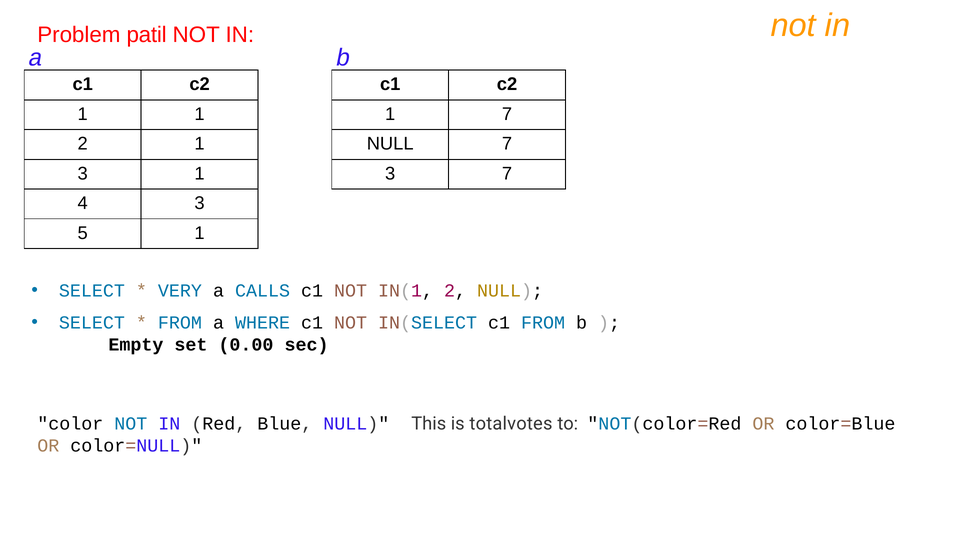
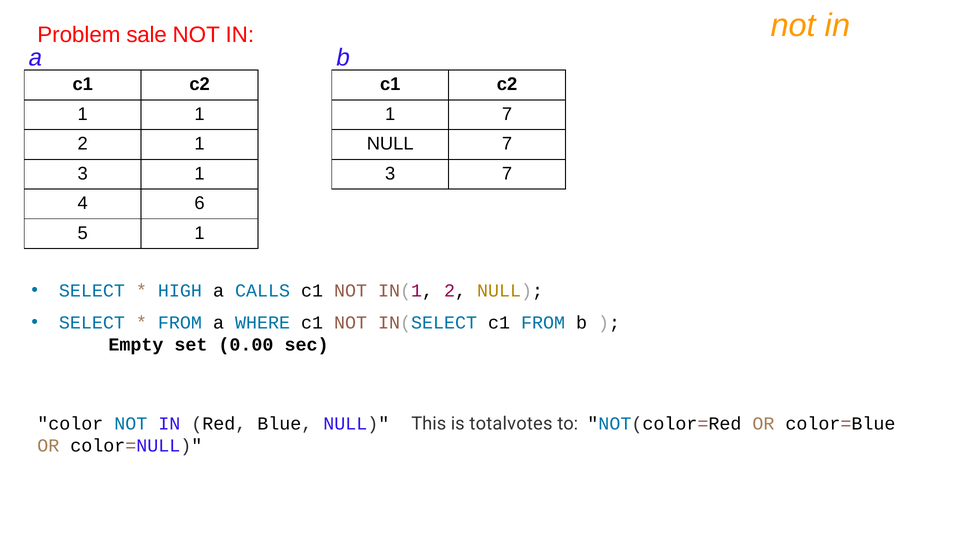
patil: patil -> sale
4 3: 3 -> 6
VERY: VERY -> HIGH
